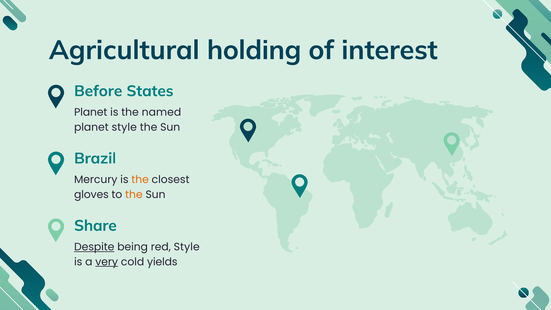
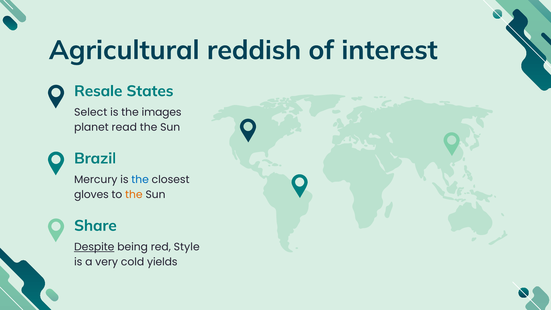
holding: holding -> reddish
Before: Before -> Resale
Planet at (91, 112): Planet -> Select
named: named -> images
planet style: style -> read
the at (140, 180) colour: orange -> blue
very underline: present -> none
